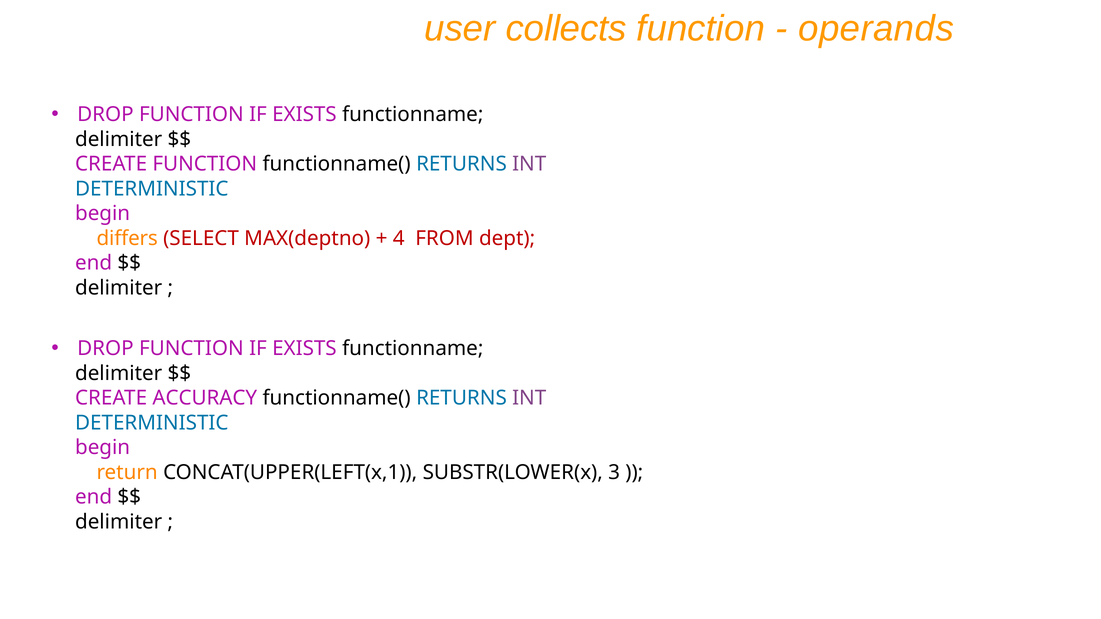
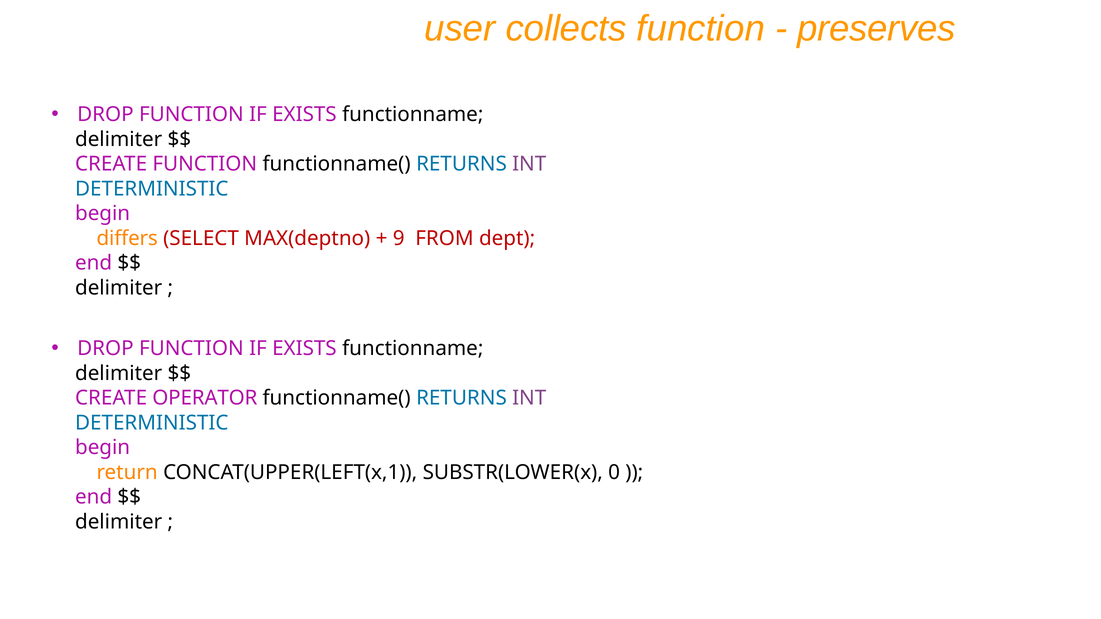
operands: operands -> preserves
4: 4 -> 9
ACCURACY: ACCURACY -> OPERATOR
3: 3 -> 0
